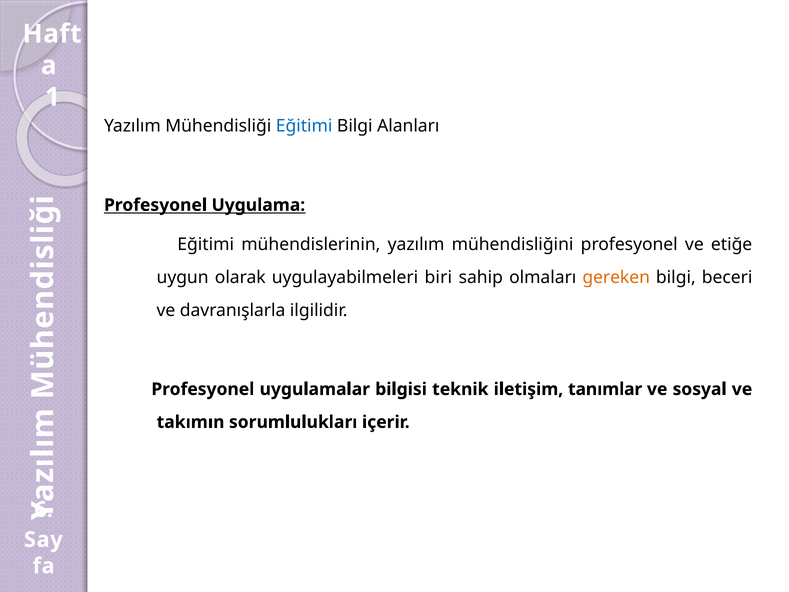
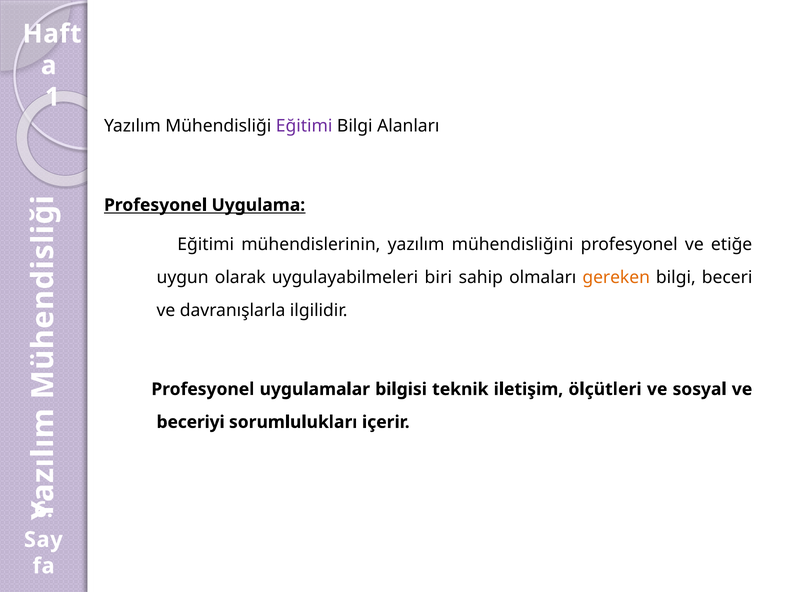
Eğitimi at (304, 126) colour: blue -> purple
tanımlar: tanımlar -> ölçütleri
takımın: takımın -> beceriyi
